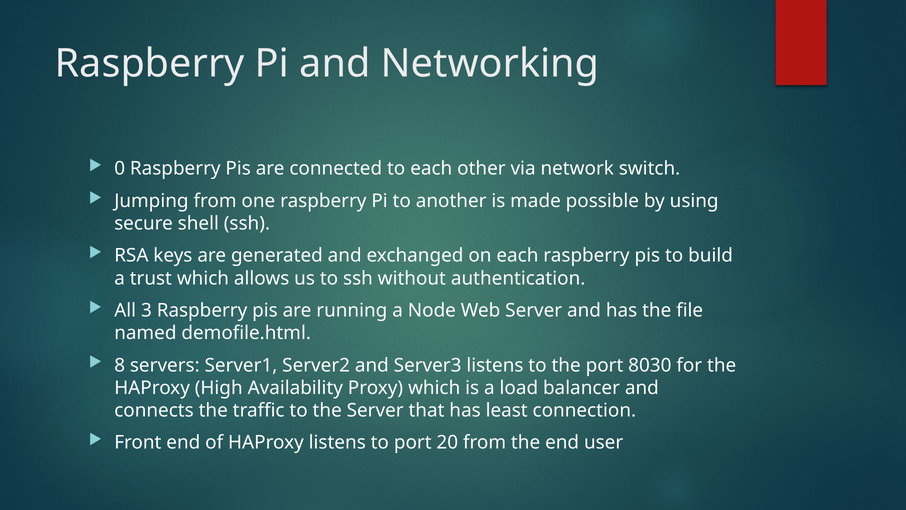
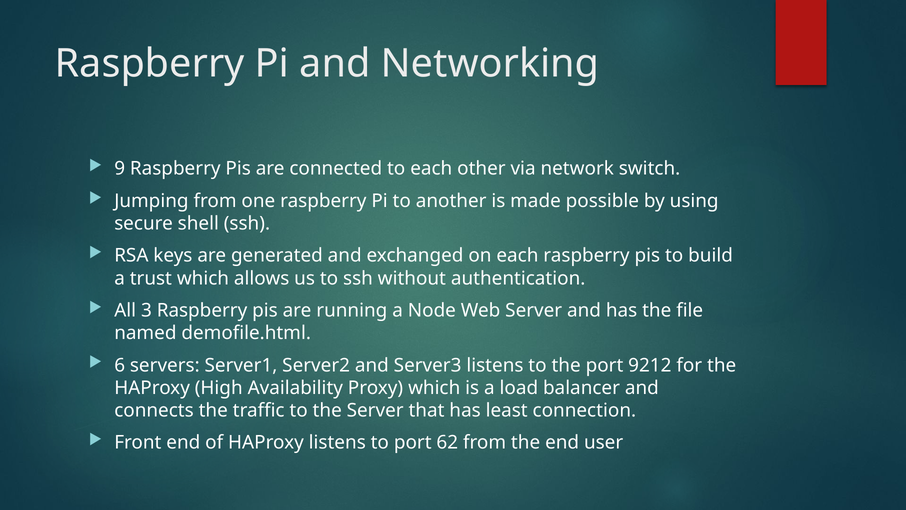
0: 0 -> 9
8: 8 -> 6
8030: 8030 -> 9212
20: 20 -> 62
